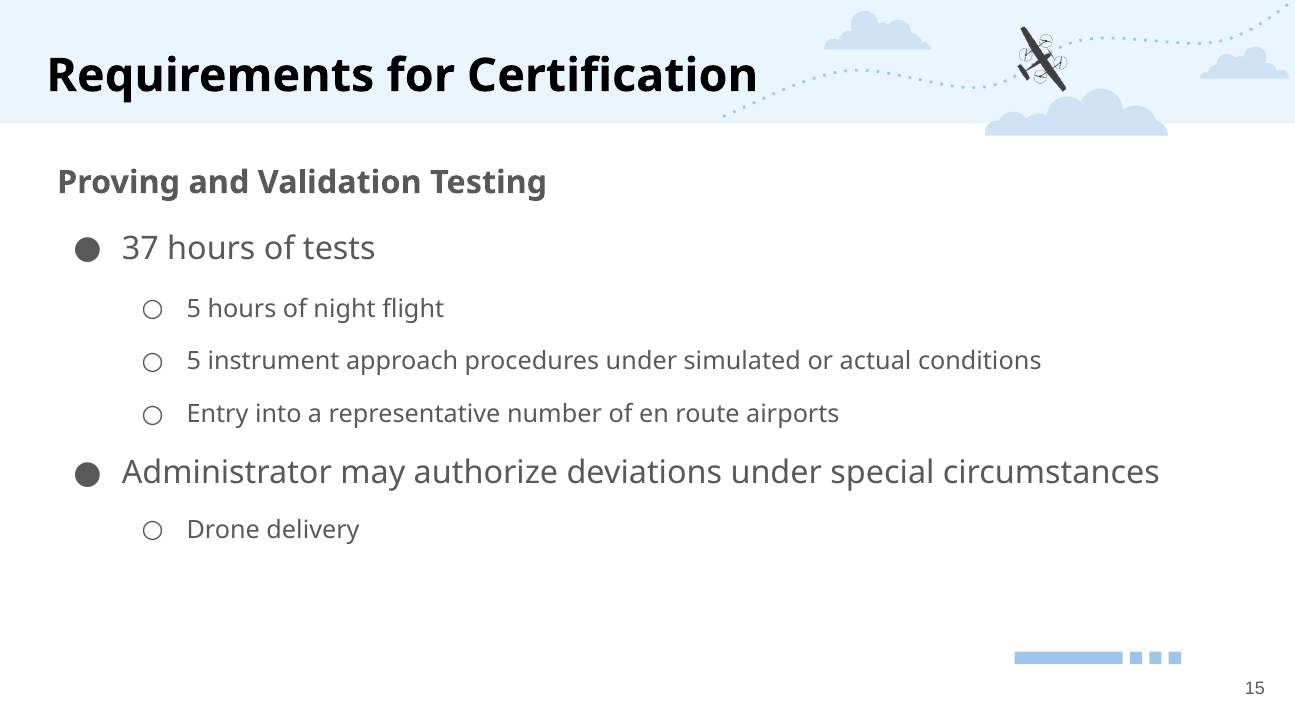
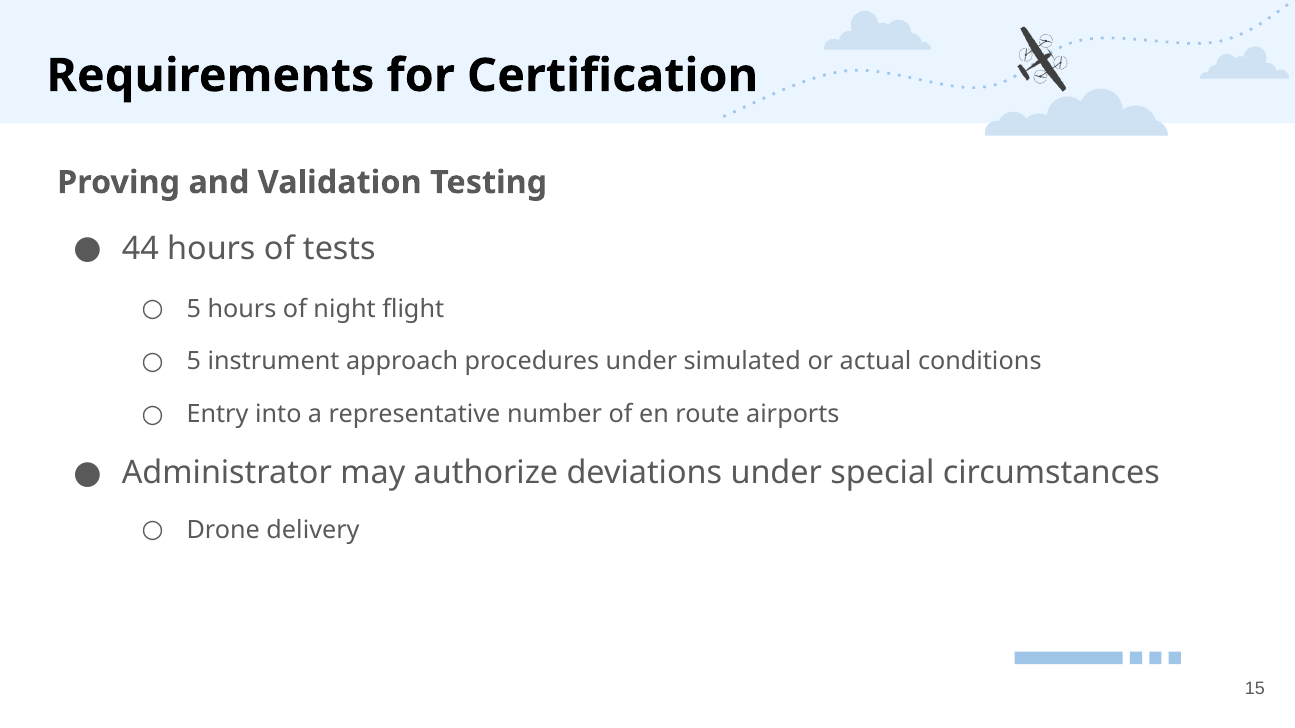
37: 37 -> 44
